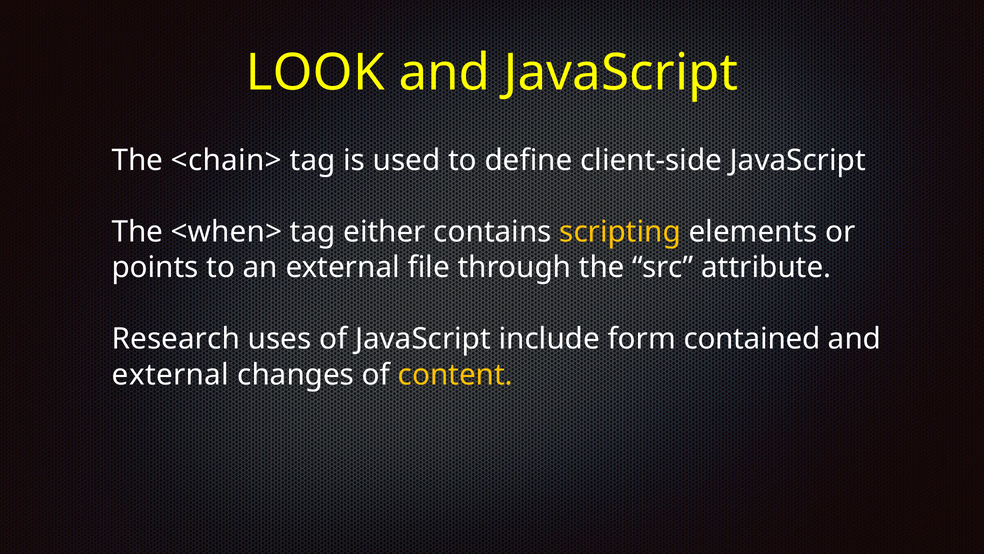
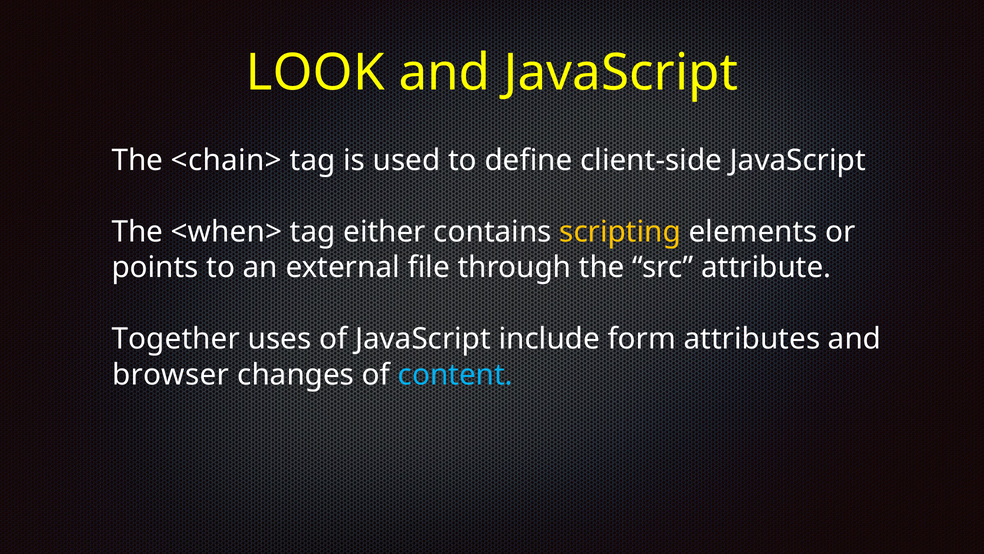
Research: Research -> Together
contained: contained -> attributes
external at (170, 374): external -> browser
content colour: yellow -> light blue
